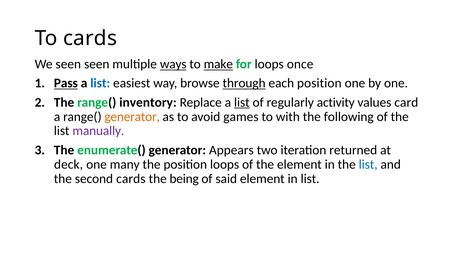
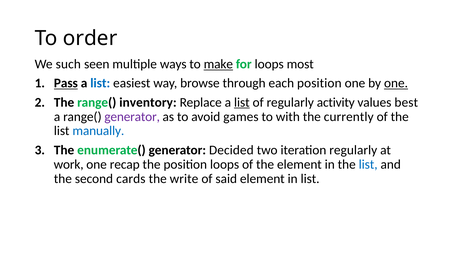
To cards: cards -> order
We seen: seen -> such
ways underline: present -> none
once: once -> most
through underline: present -> none
one at (396, 83) underline: none -> present
card: card -> best
generator at (132, 117) colour: orange -> purple
following: following -> currently
manually colour: purple -> blue
Appears: Appears -> Decided
iteration returned: returned -> regularly
deck: deck -> work
many: many -> recap
being: being -> write
